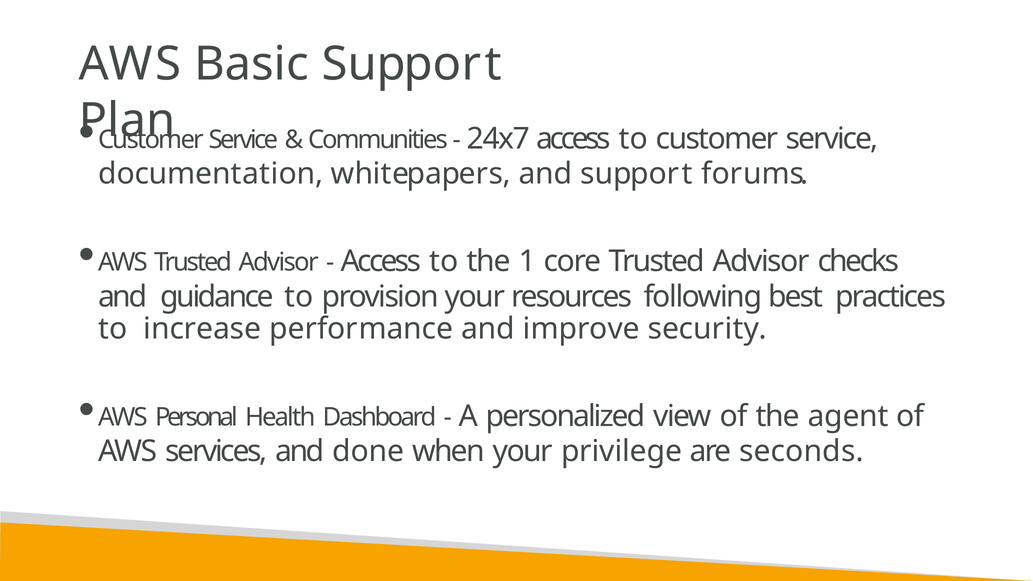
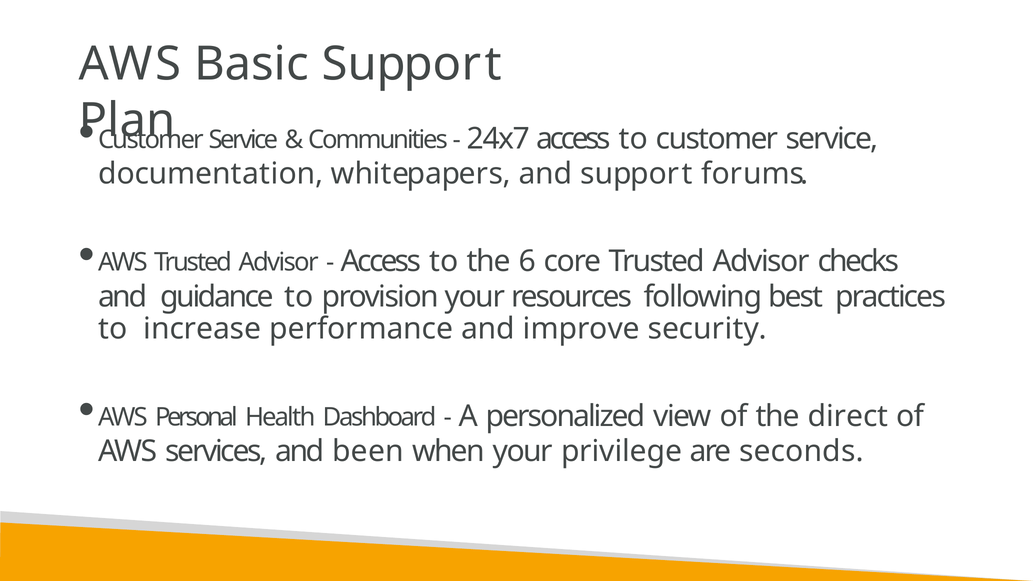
1: 1 -> 6
agent: agent -> direct
done: done -> been
